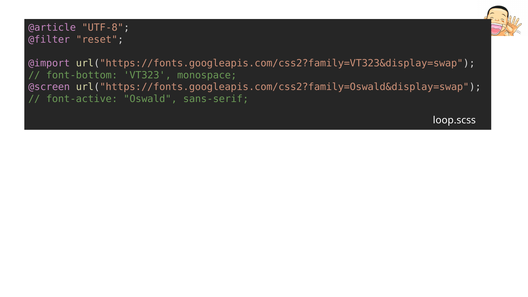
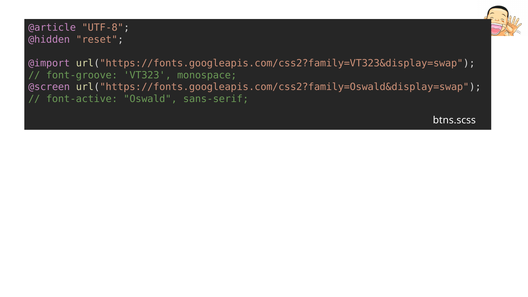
@filter: @filter -> @hidden
font-bottom: font-bottom -> font-groove
loop.scss: loop.scss -> btns.scss
